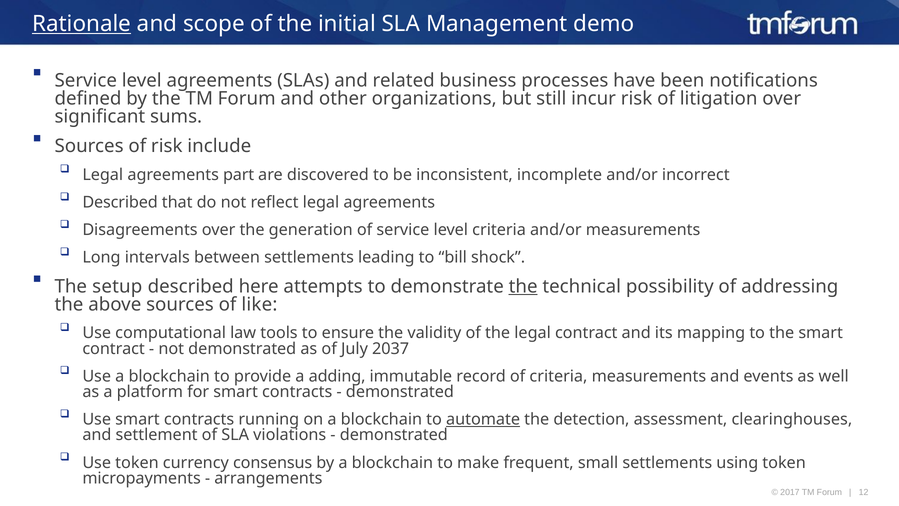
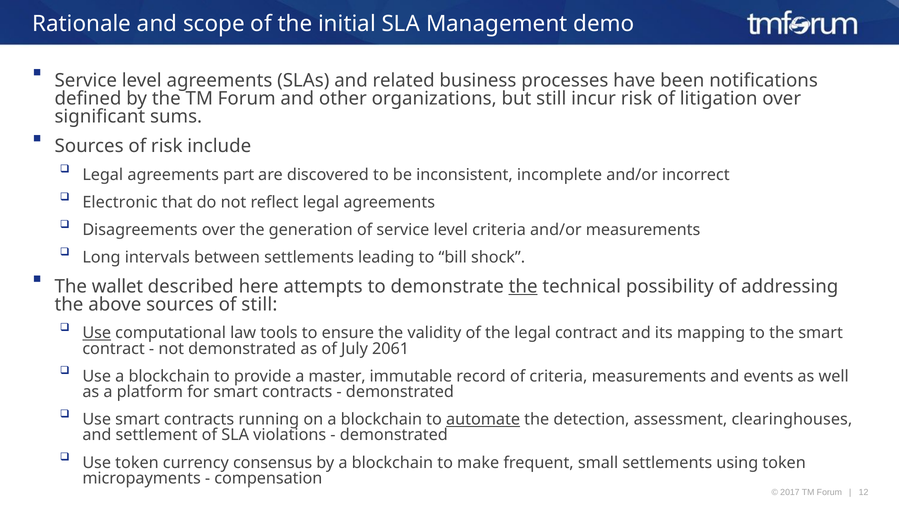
Rationale underline: present -> none
Described at (120, 202): Described -> Electronic
setup: setup -> wallet
of like: like -> still
Use at (97, 333) underline: none -> present
2037: 2037 -> 2061
adding: adding -> master
arrangements: arrangements -> compensation
